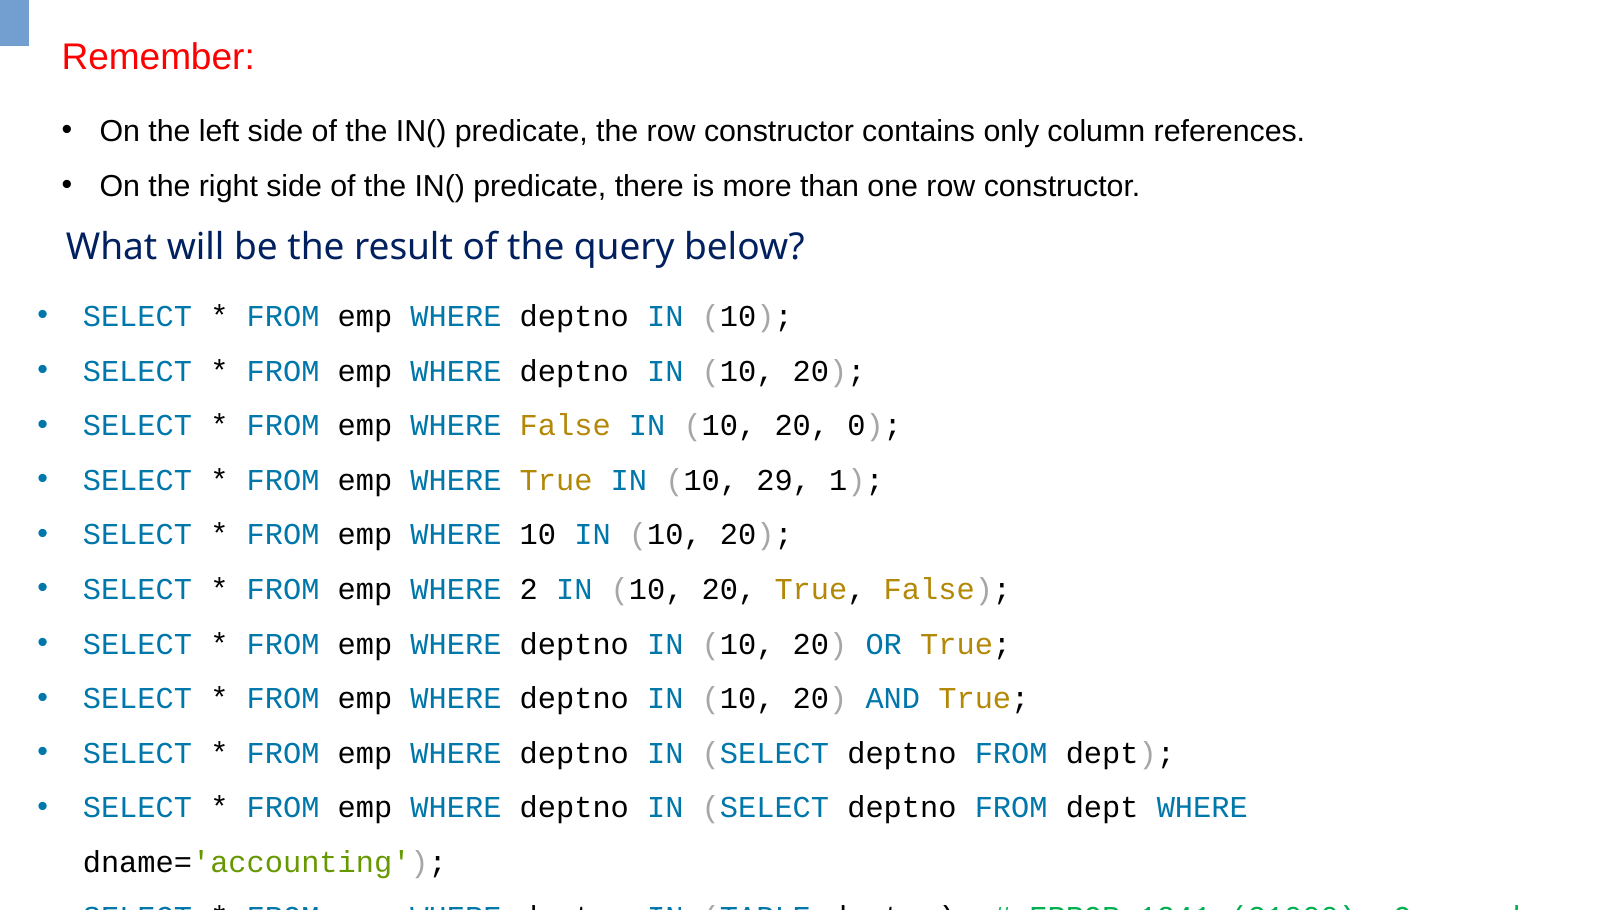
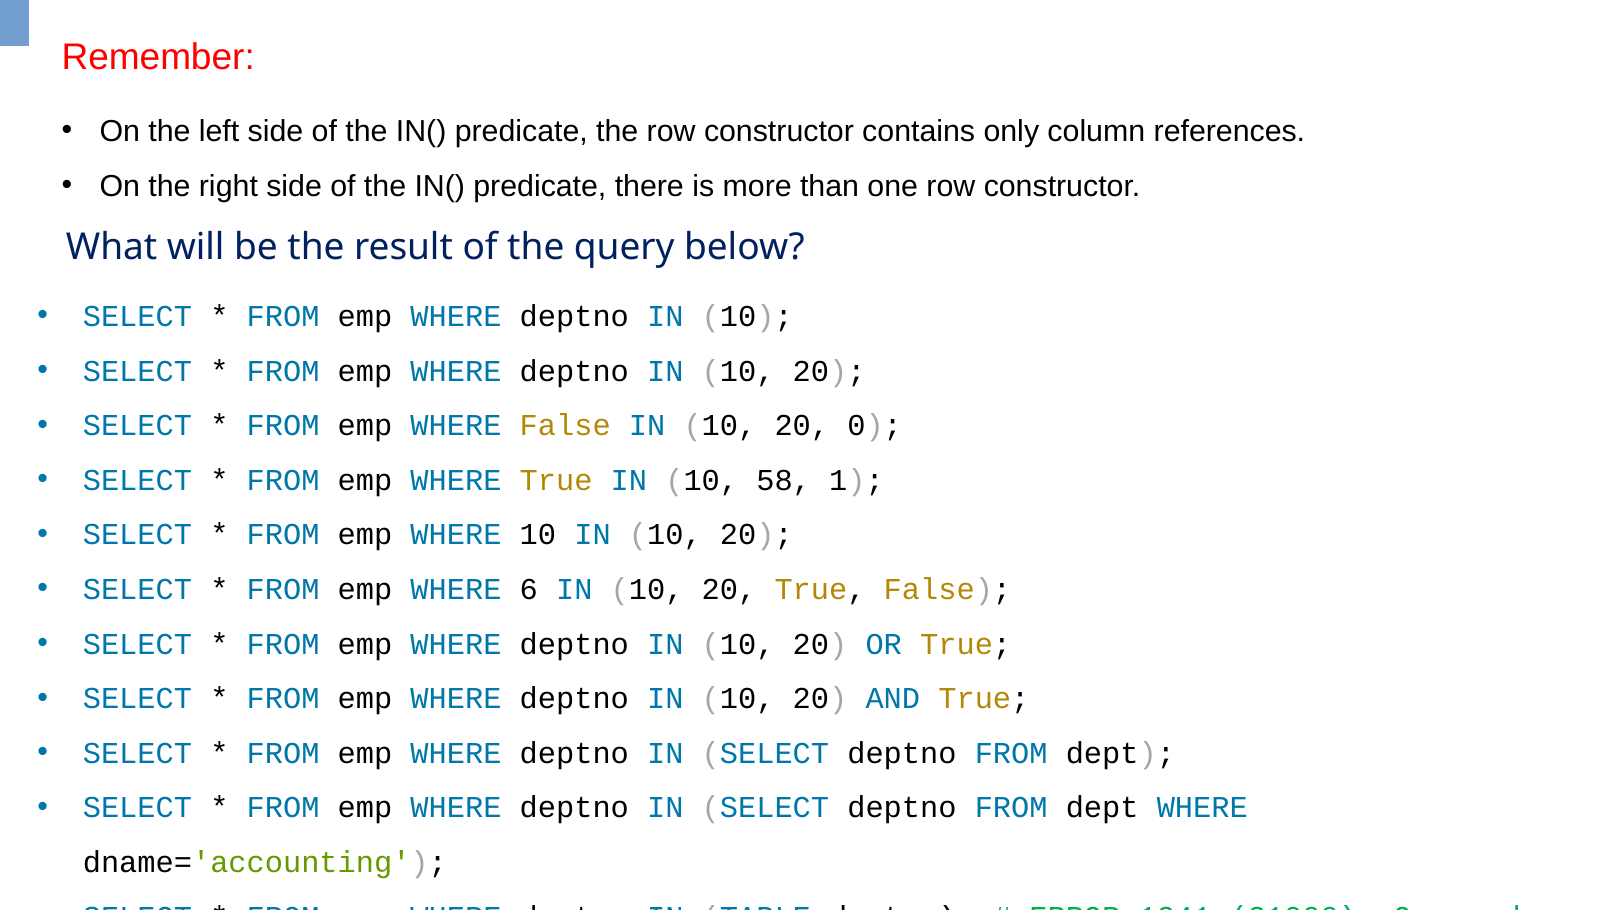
29: 29 -> 58
2: 2 -> 6
